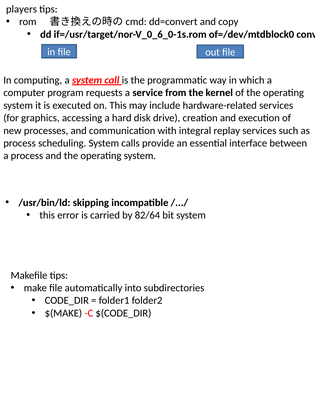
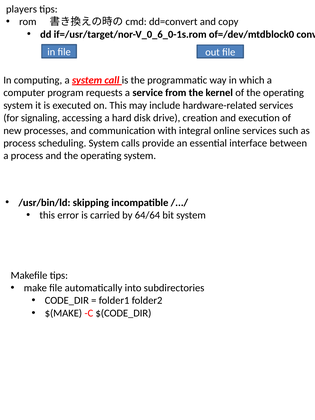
graphics: graphics -> signaling
replay: replay -> online
82/64: 82/64 -> 64/64
